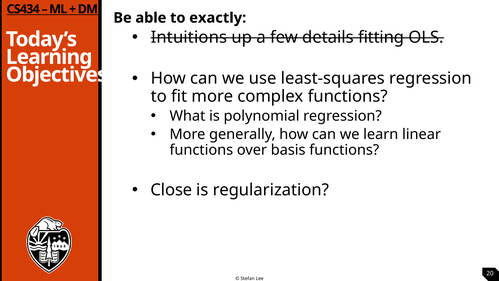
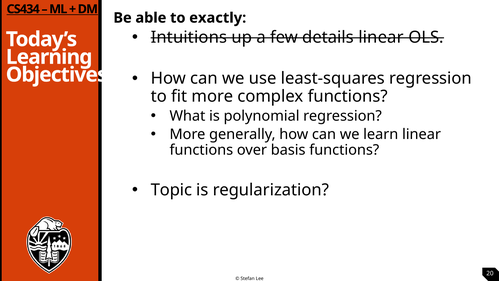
details fitting: fitting -> linear
Close: Close -> Topic
